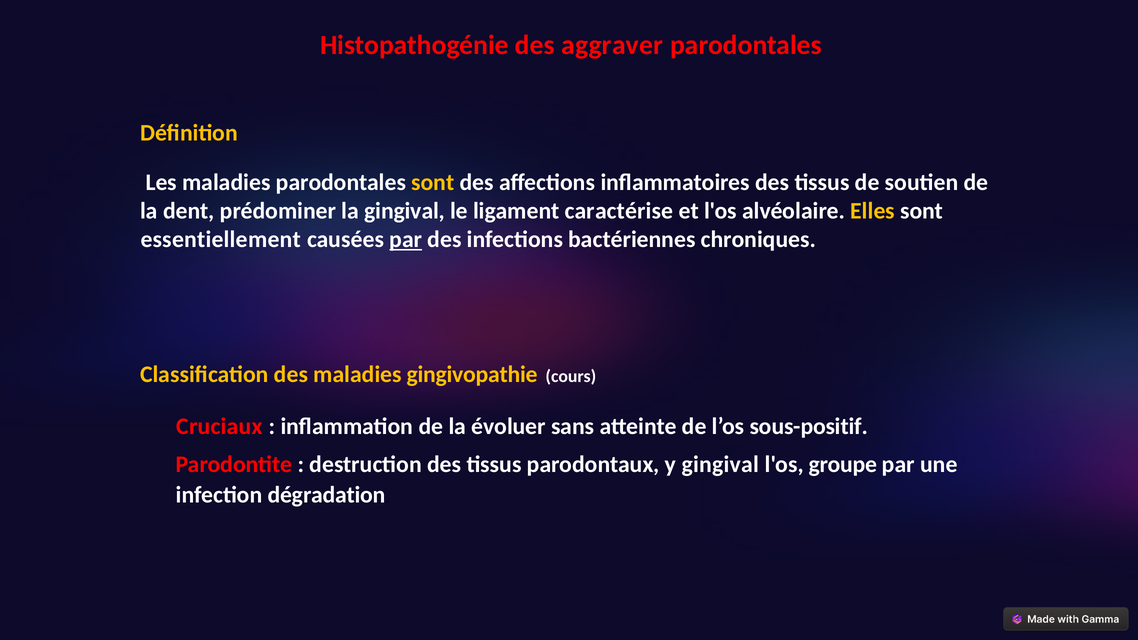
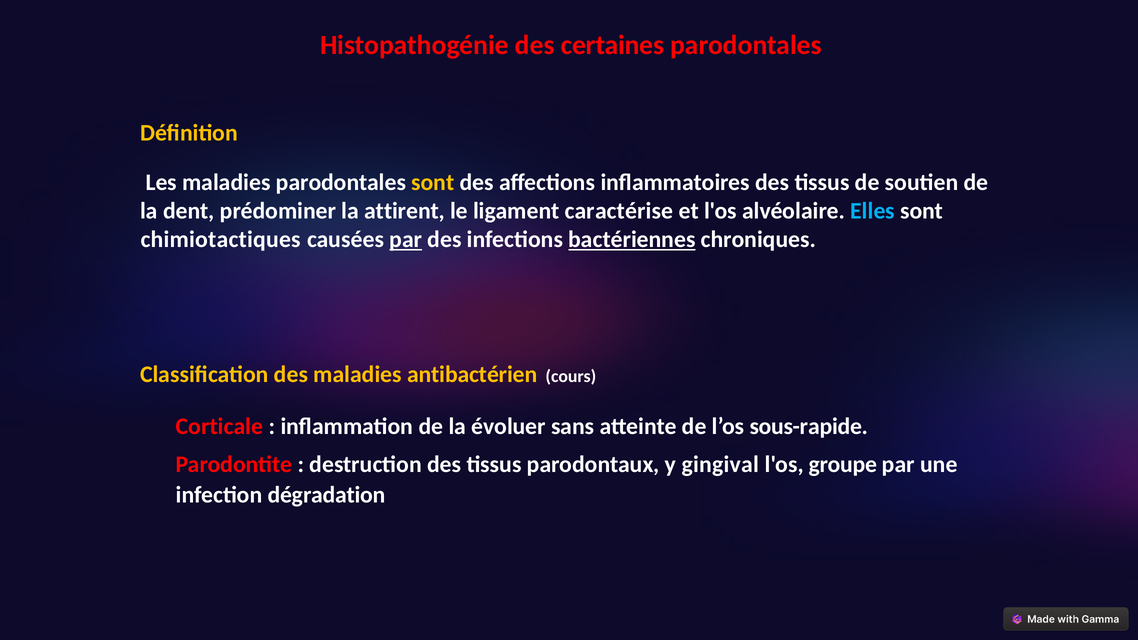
aggraver: aggraver -> certaines
la gingival: gingival -> attirent
Elles colour: yellow -> light blue
essentiellement: essentiellement -> chimiotactiques
bactériennes underline: none -> present
gingivopathie: gingivopathie -> antibactérien
Cruciaux: Cruciaux -> Corticale
sous-positif: sous-positif -> sous-rapide
